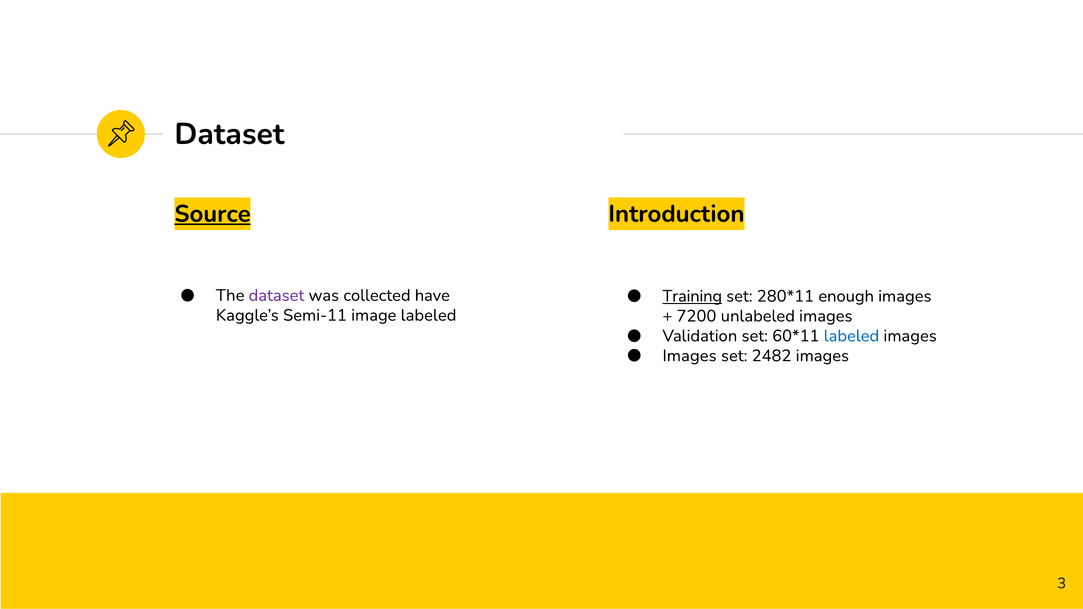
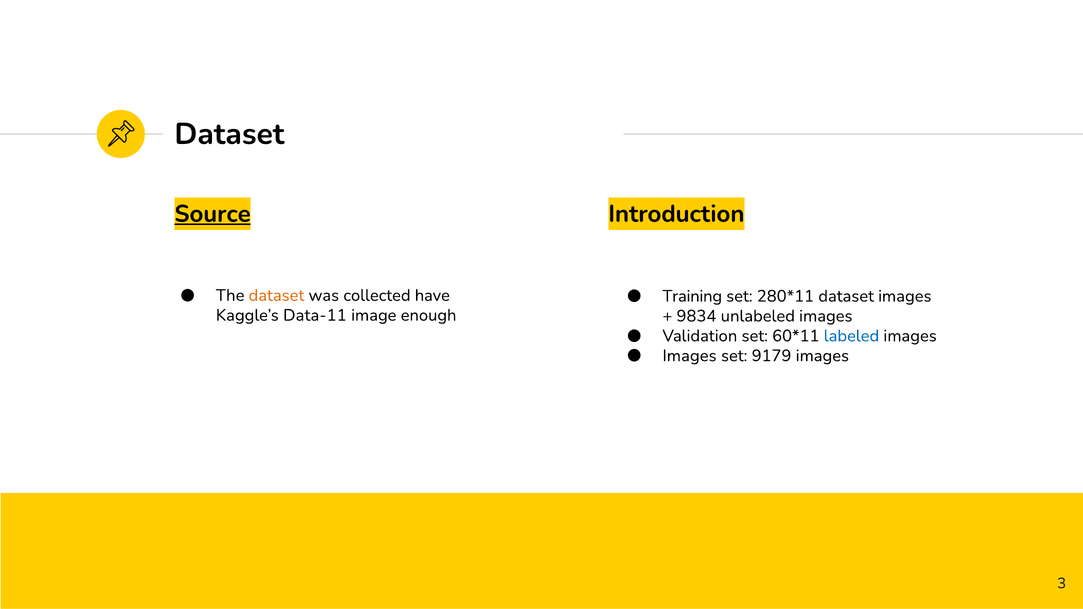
dataset at (276, 295) colour: purple -> orange
Training underline: present -> none
enough at (846, 296): enough -> dataset
Semi-11: Semi-11 -> Data-11
image labeled: labeled -> enough
7200: 7200 -> 9834
2482: 2482 -> 9179
